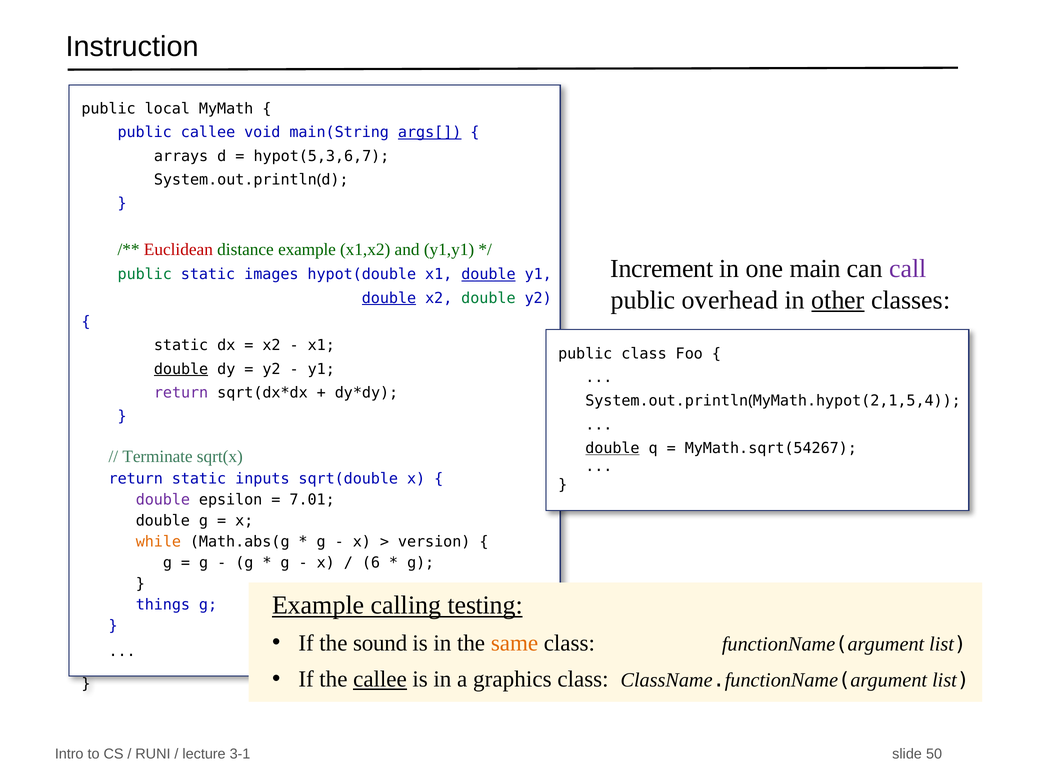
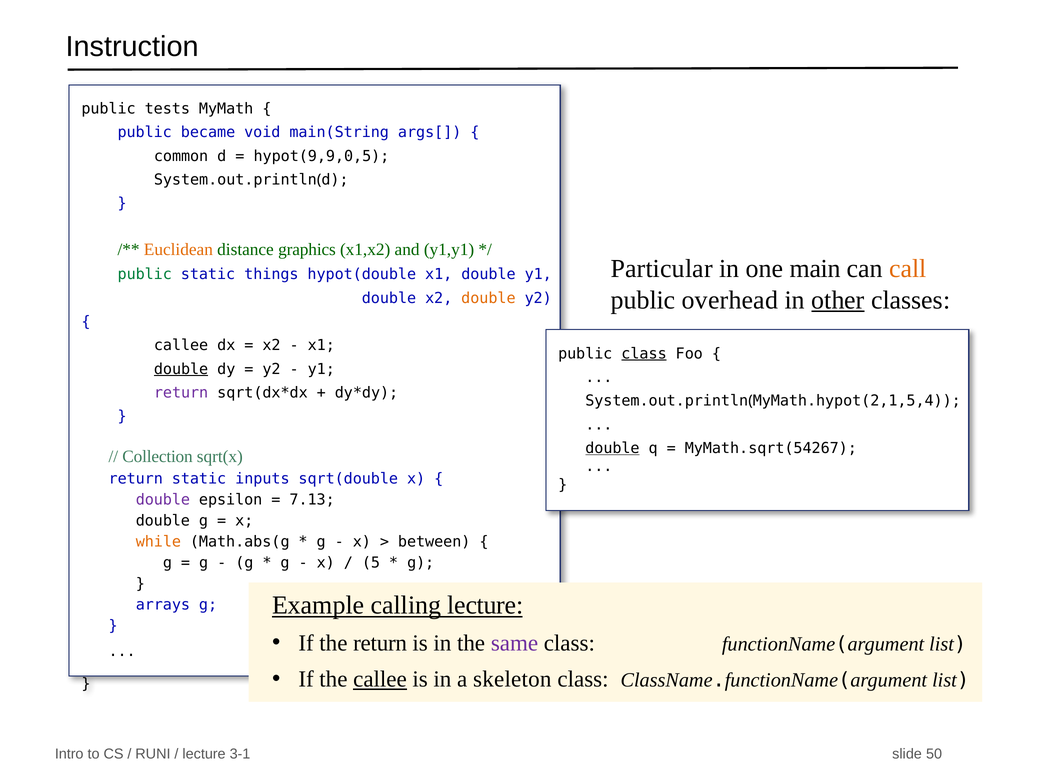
local: local -> tests
public callee: callee -> became
args[ underline: present -> none
arrays: arrays -> common
hypot(5,3,6,7: hypot(5,3,6,7 -> hypot(9,9,0,5
Euclidean colour: red -> orange
distance example: example -> graphics
Increment: Increment -> Particular
call colour: purple -> orange
images: images -> things
double at (488, 274) underline: present -> none
double at (389, 298) underline: present -> none
double at (488, 298) colour: green -> orange
static at (181, 345): static -> callee
class at (644, 353) underline: none -> present
Terminate: Terminate -> Collection
7.01: 7.01 -> 7.13
version: version -> between
6: 6 -> 5
calling testing: testing -> lecture
things: things -> arrays
the sound: sound -> return
same colour: orange -> purple
graphics: graphics -> skeleton
